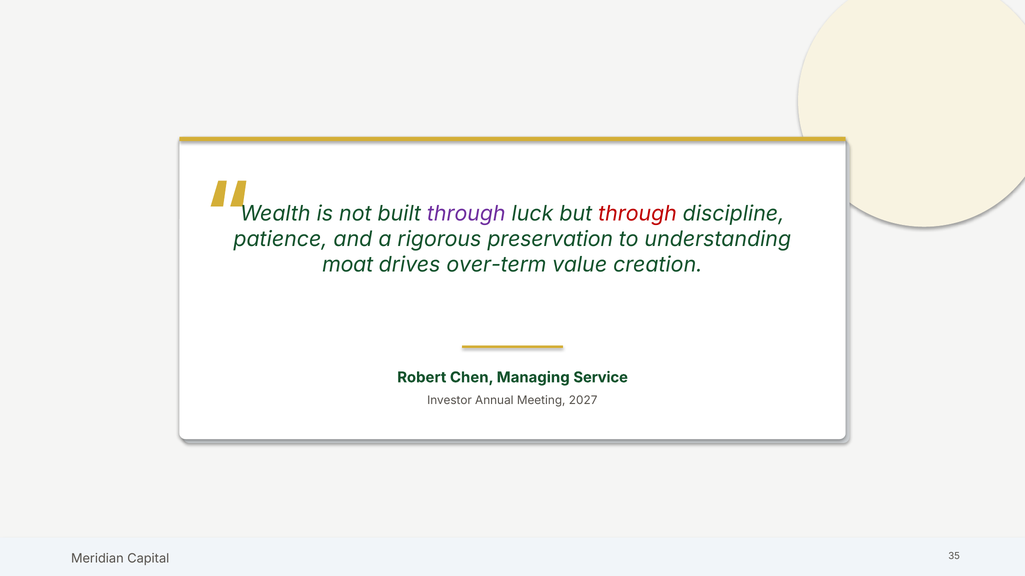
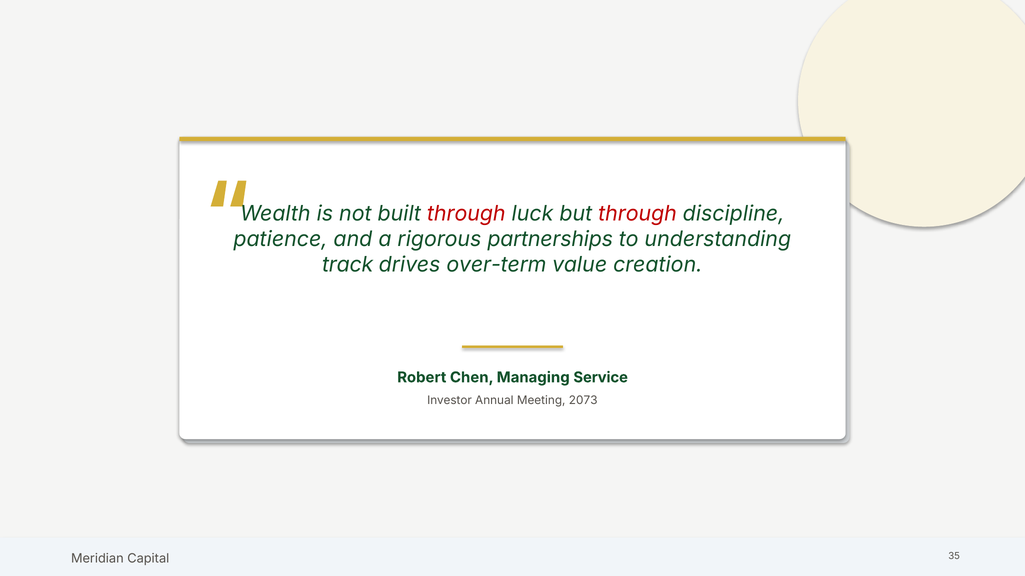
through at (466, 214) colour: purple -> red
preservation: preservation -> partnerships
moat: moat -> track
2027: 2027 -> 2073
